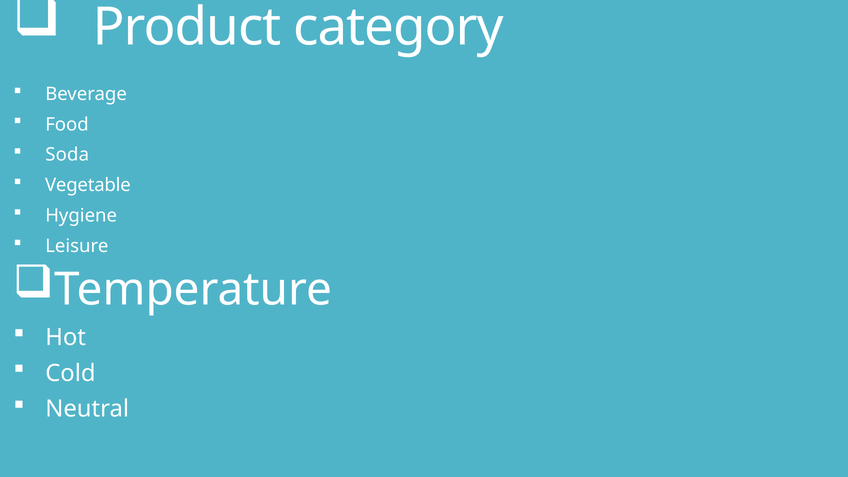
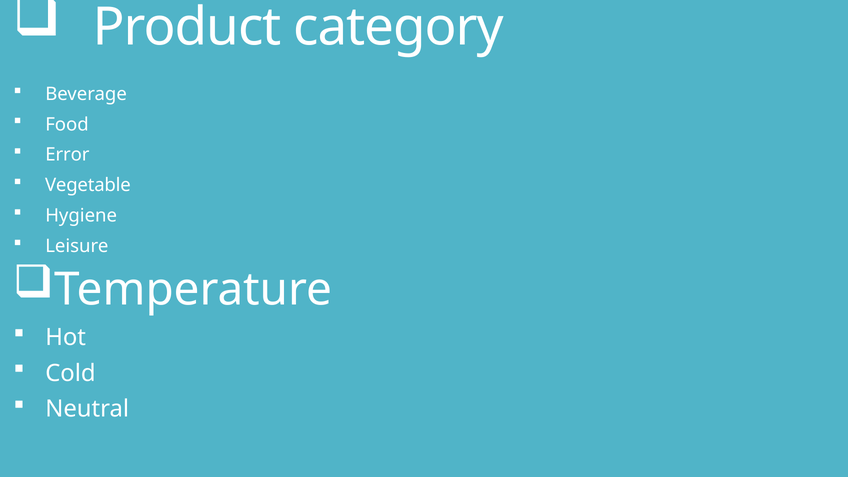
Soda: Soda -> Error
